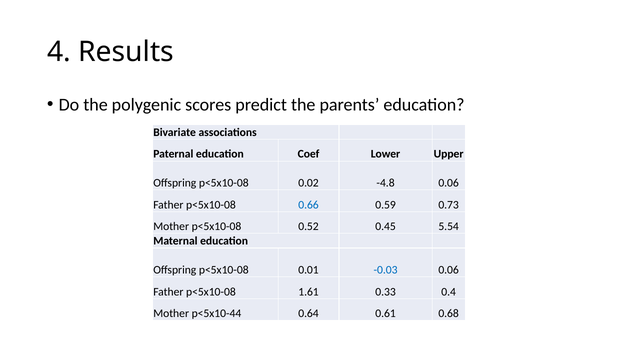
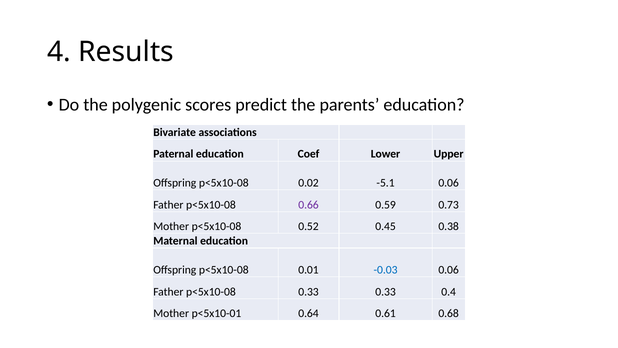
-4.8: -4.8 -> -5.1
0.66 colour: blue -> purple
5.54: 5.54 -> 0.38
p<5x10-08 1.61: 1.61 -> 0.33
p<5x10-44: p<5x10-44 -> p<5x10-01
